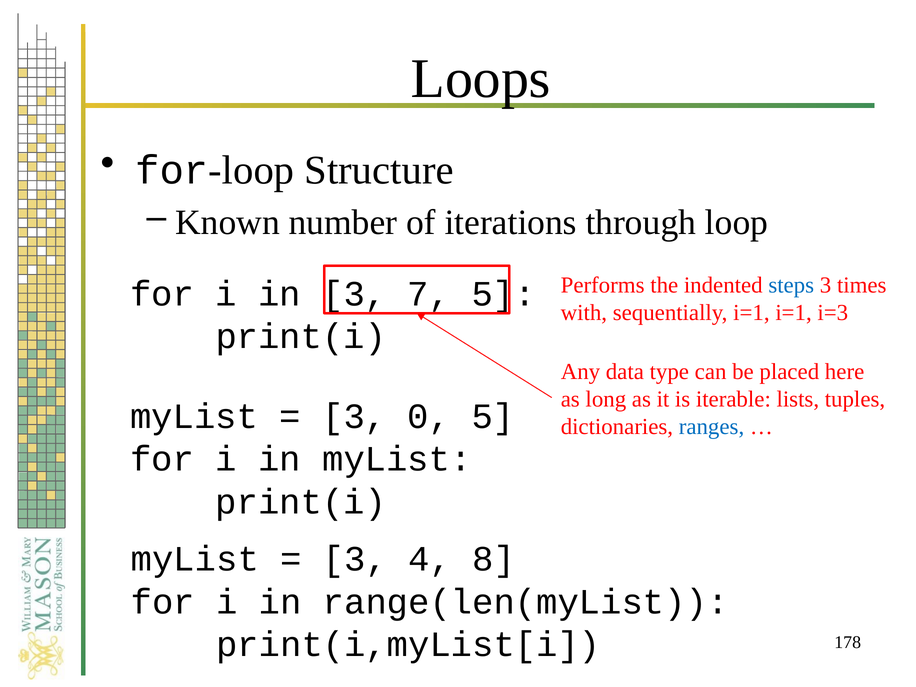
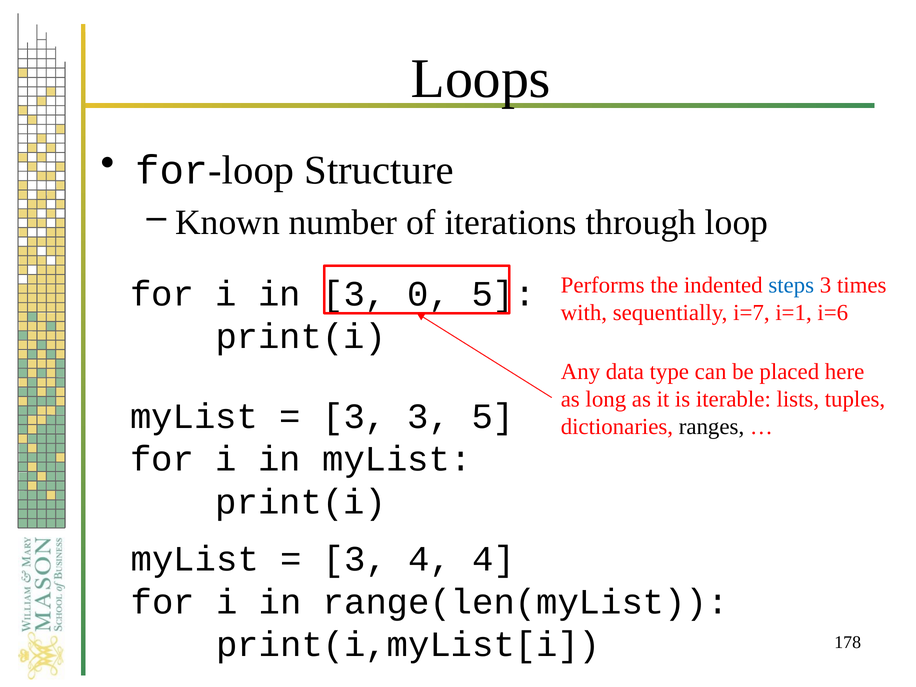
7: 7 -> 0
sequentially i=1: i=1 -> i=7
i=3: i=3 -> i=6
3 0: 0 -> 3
ranges colour: blue -> black
4 8: 8 -> 4
